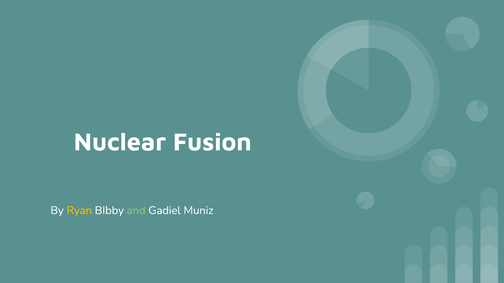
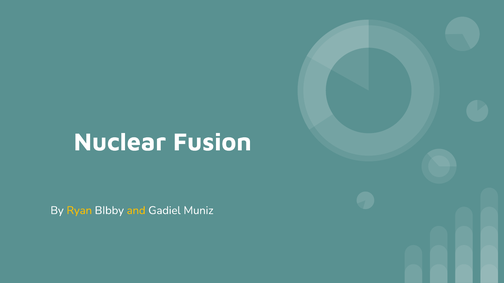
and colour: light green -> yellow
